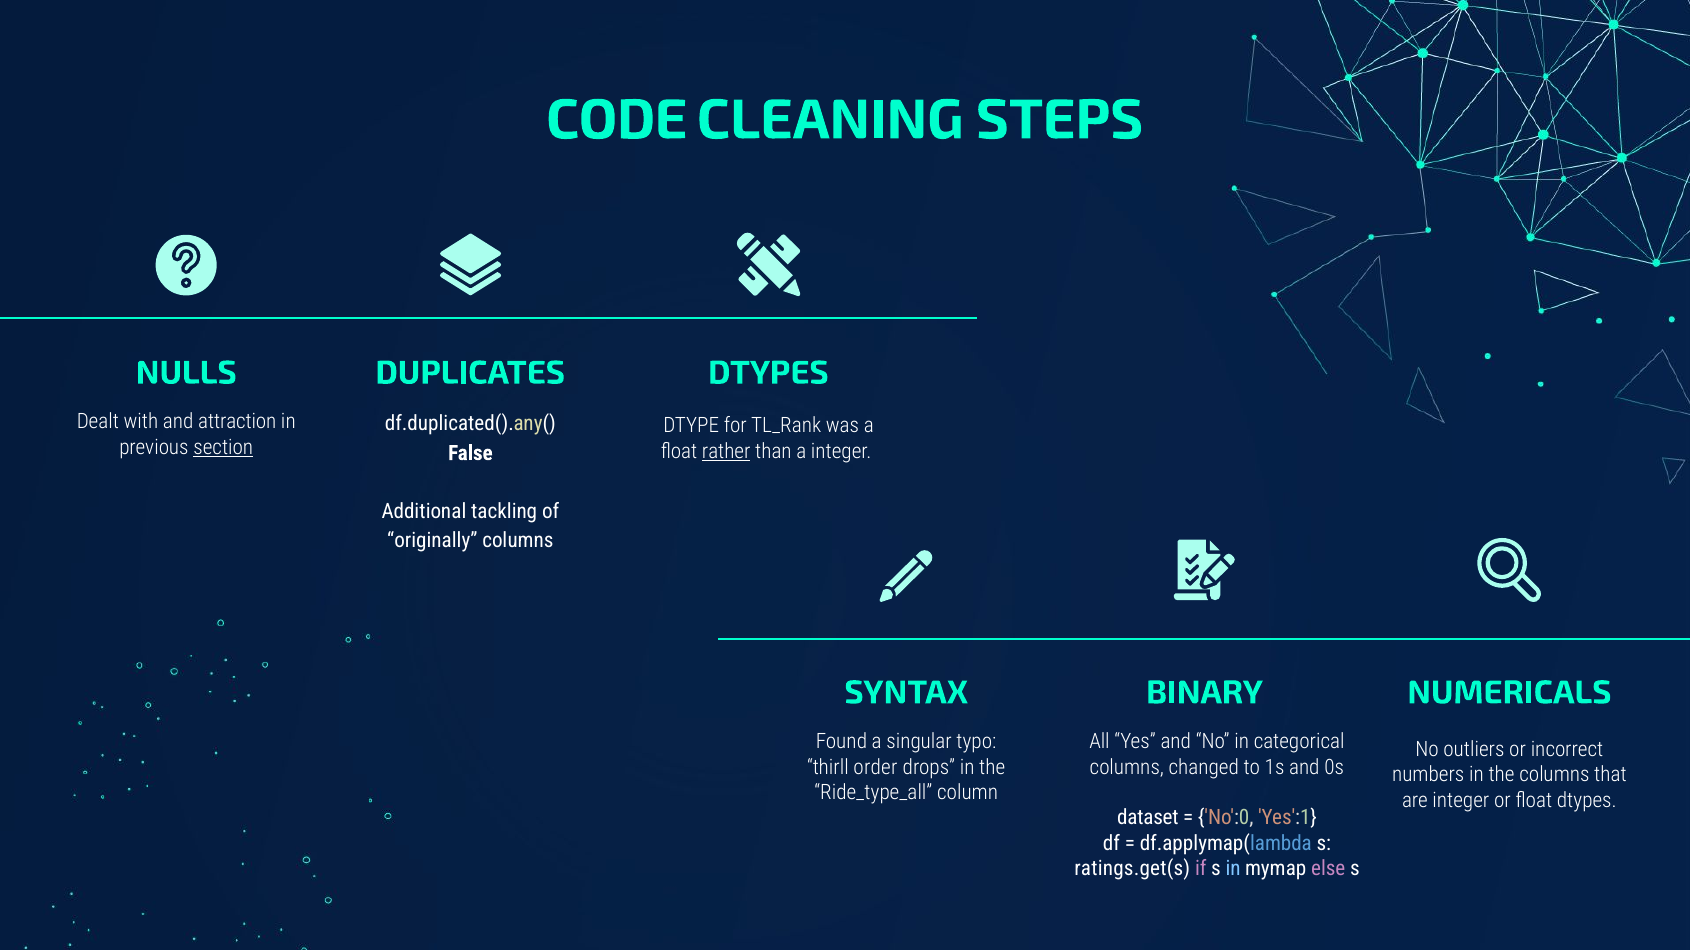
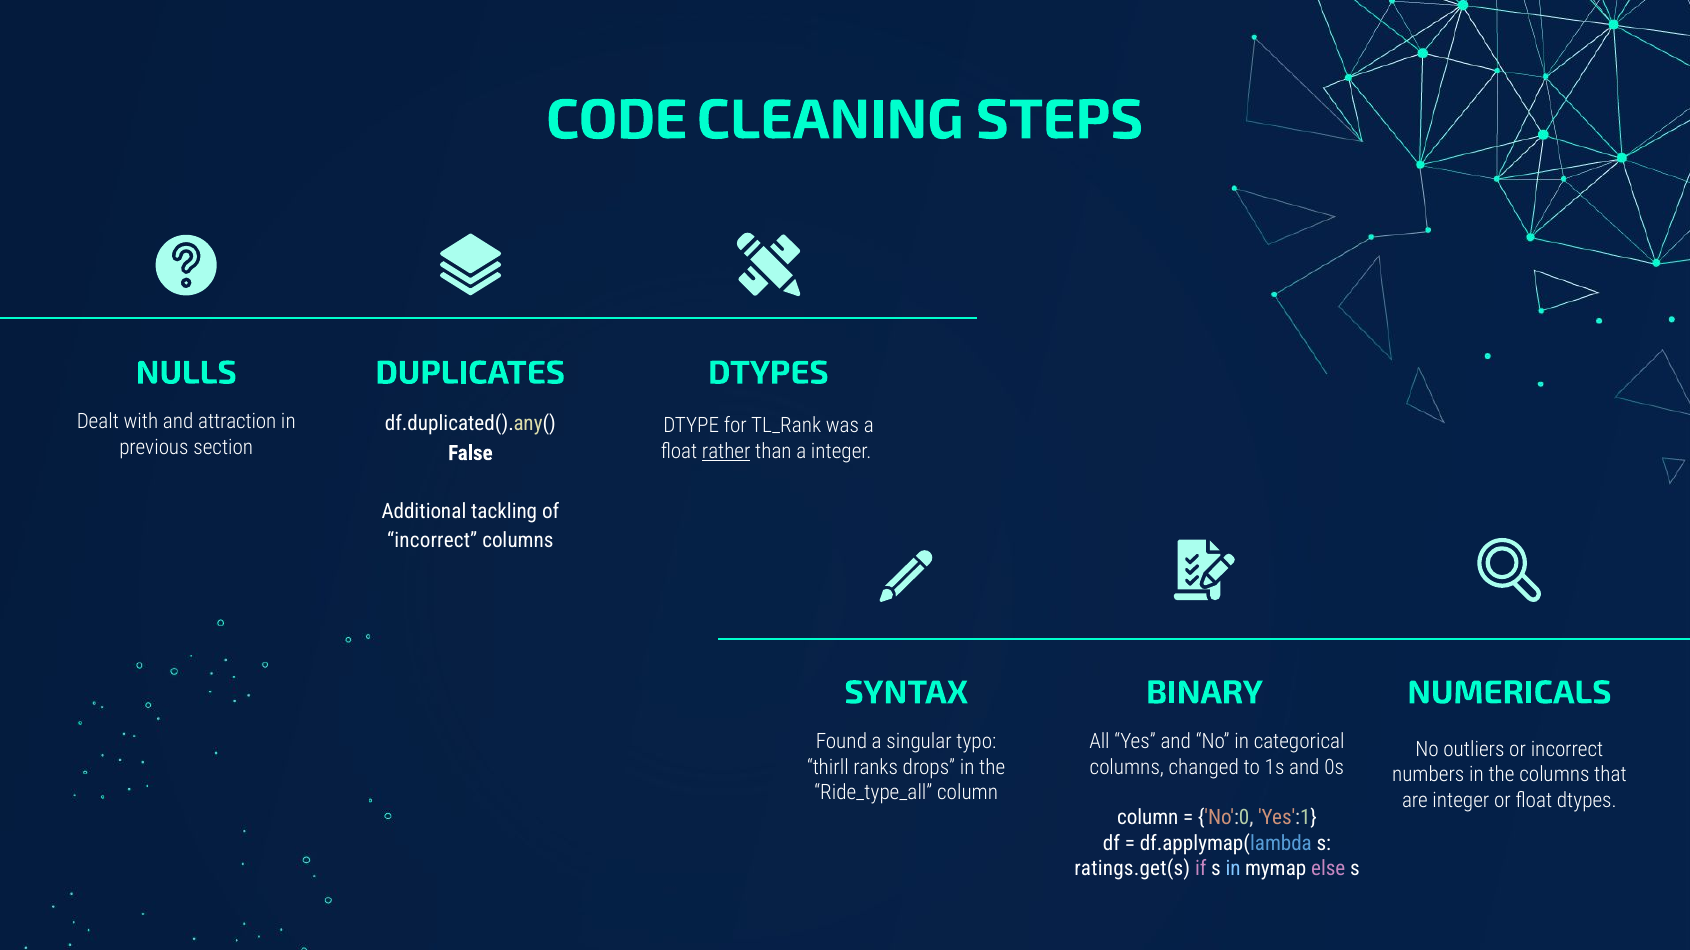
section underline: present -> none
originally at (432, 541): originally -> incorrect
order: order -> ranks
dataset at (1148, 818): dataset -> column
